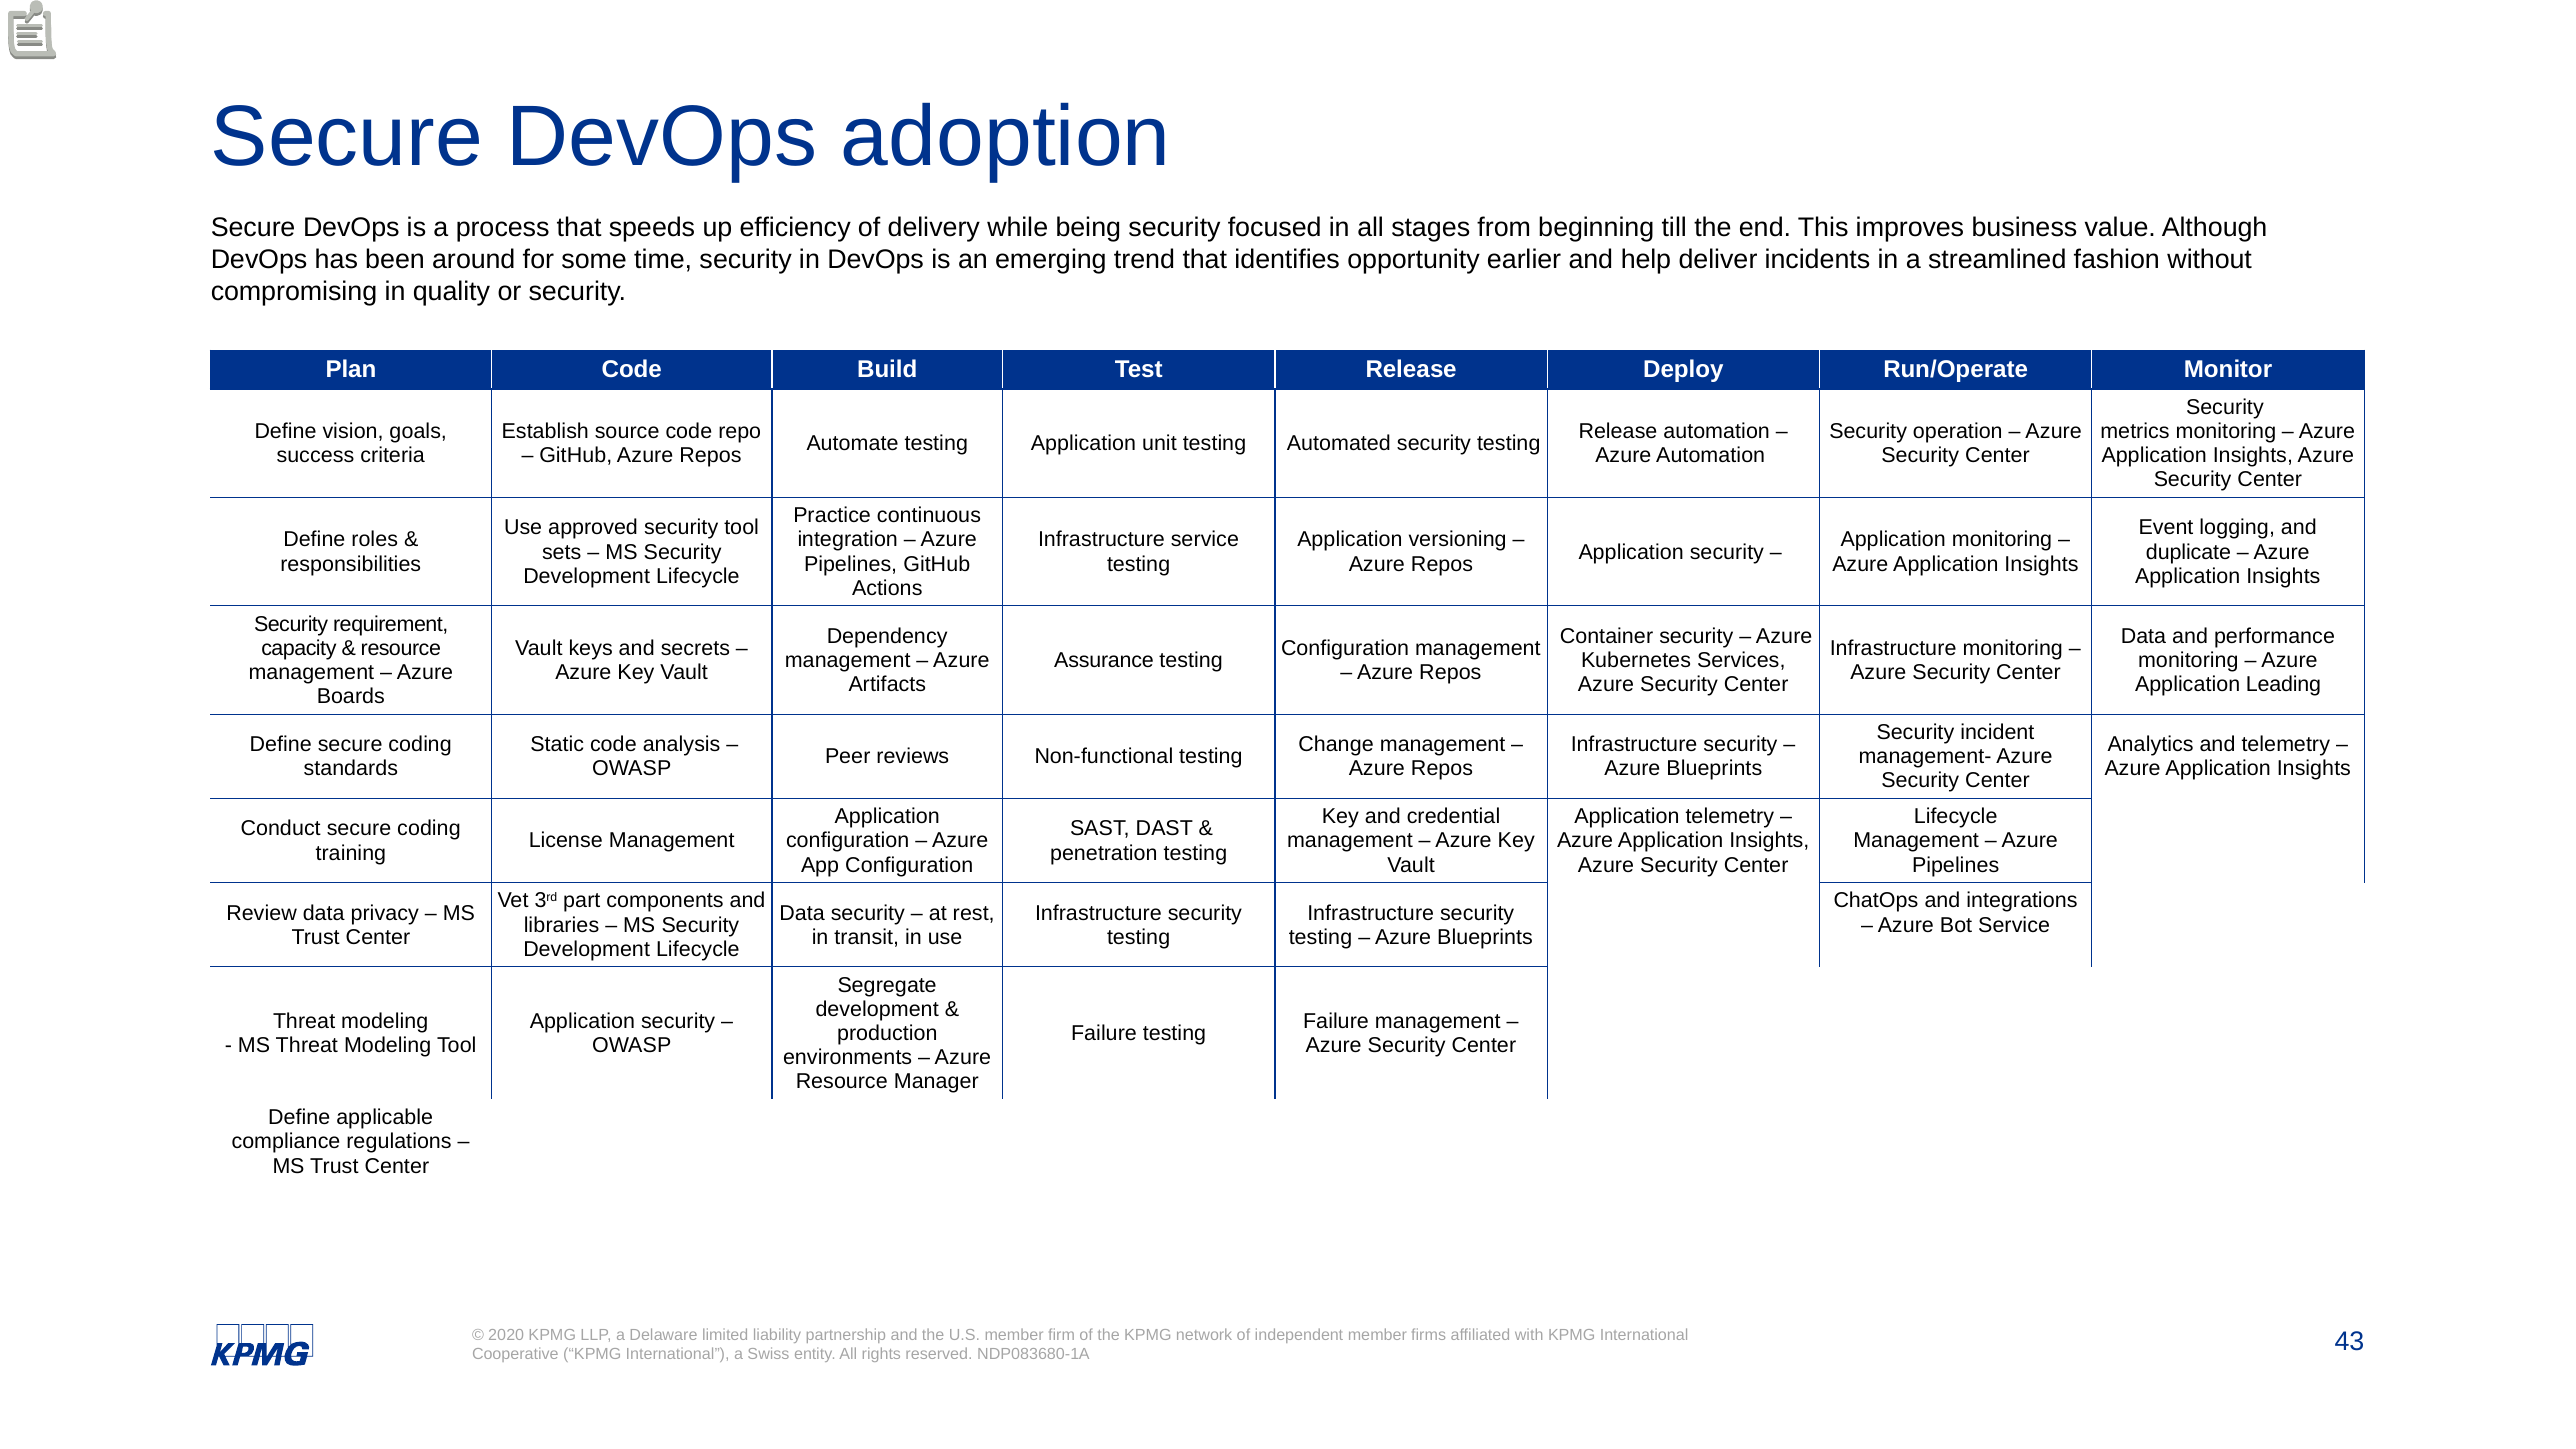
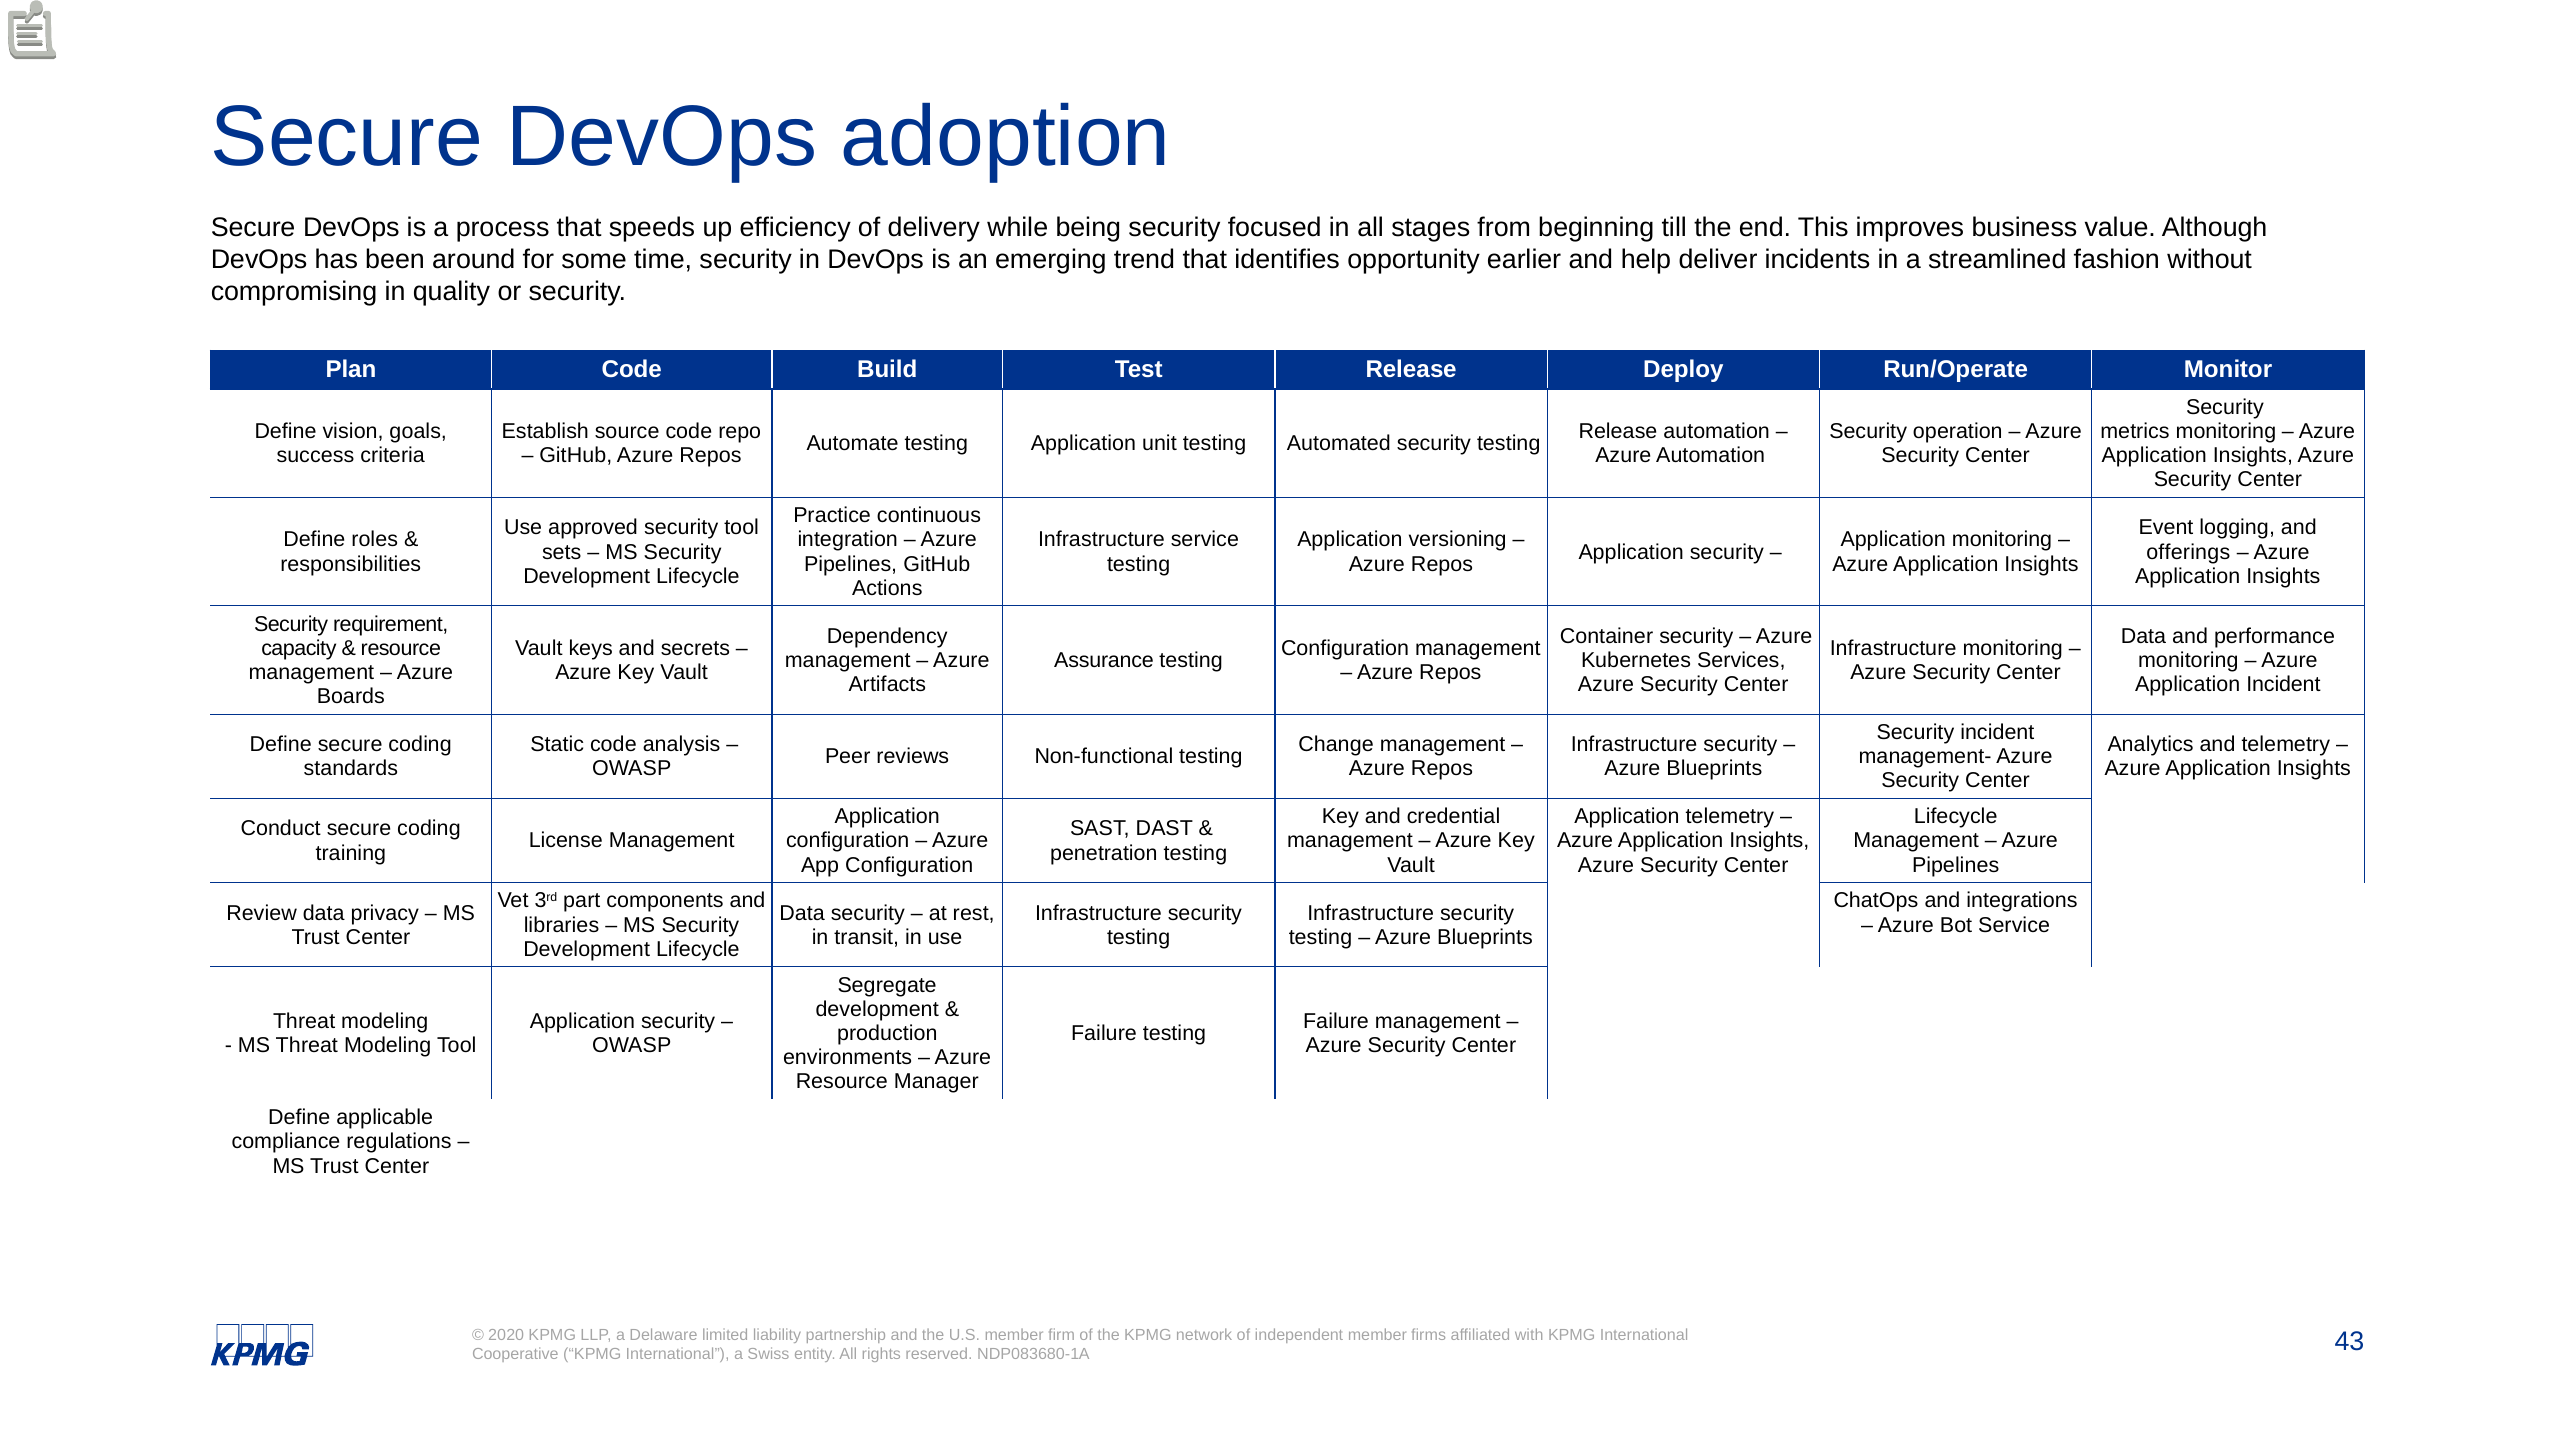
duplicate: duplicate -> offerings
Application Leading: Leading -> Incident
